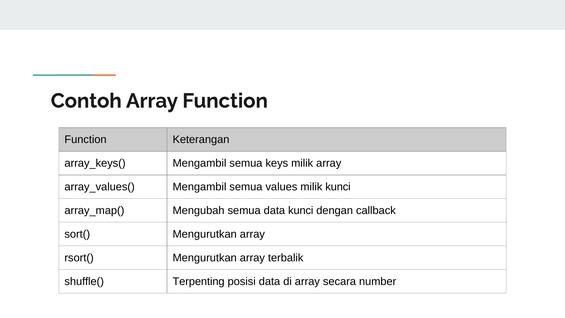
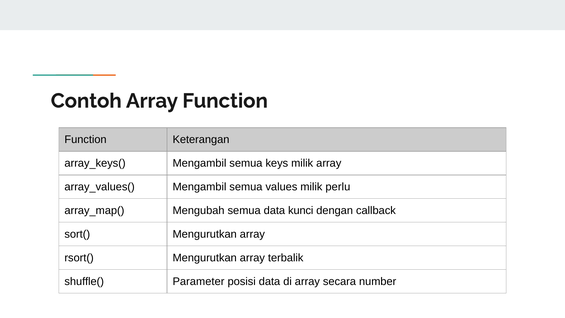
milik kunci: kunci -> perlu
Terpenting: Terpenting -> Parameter
